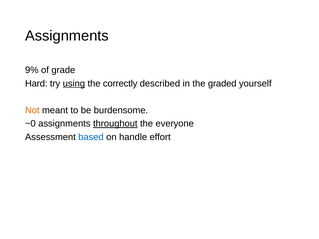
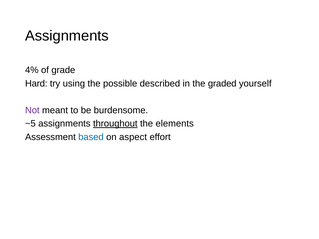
9%: 9% -> 4%
using underline: present -> none
correctly: correctly -> possible
Not colour: orange -> purple
~0: ~0 -> ~5
everyone: everyone -> elements
handle: handle -> aspect
